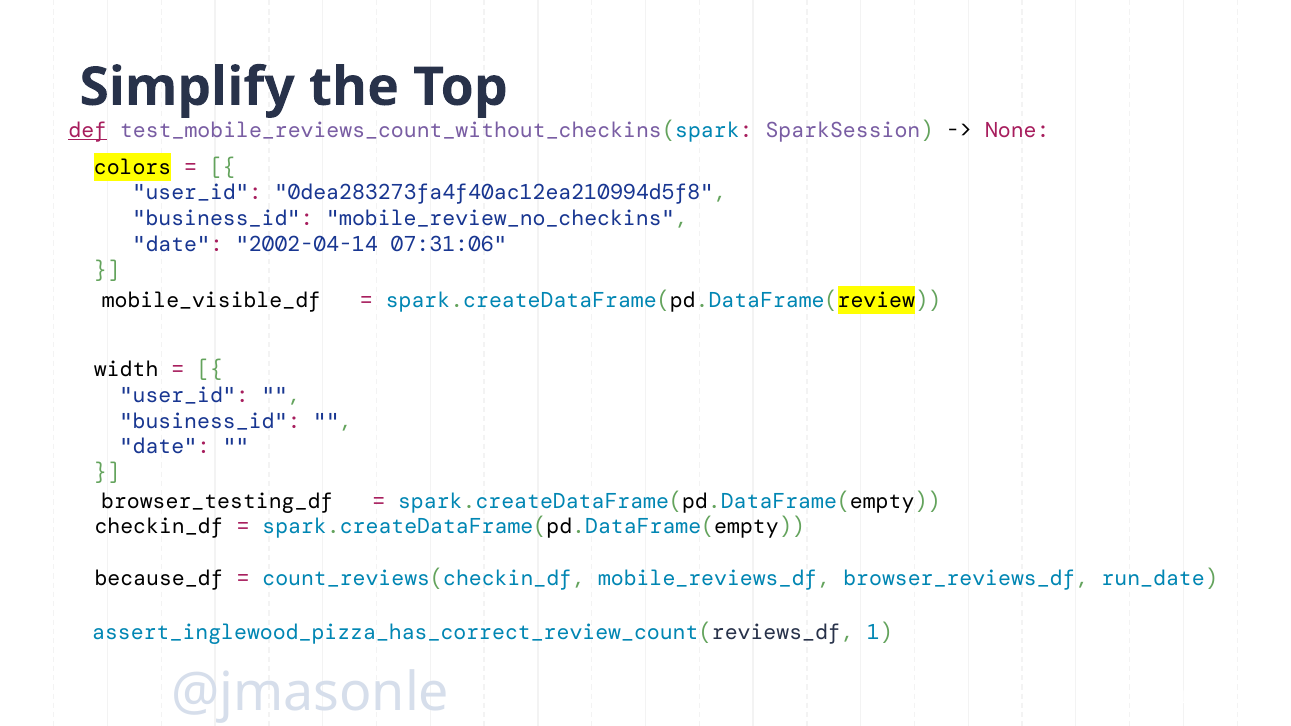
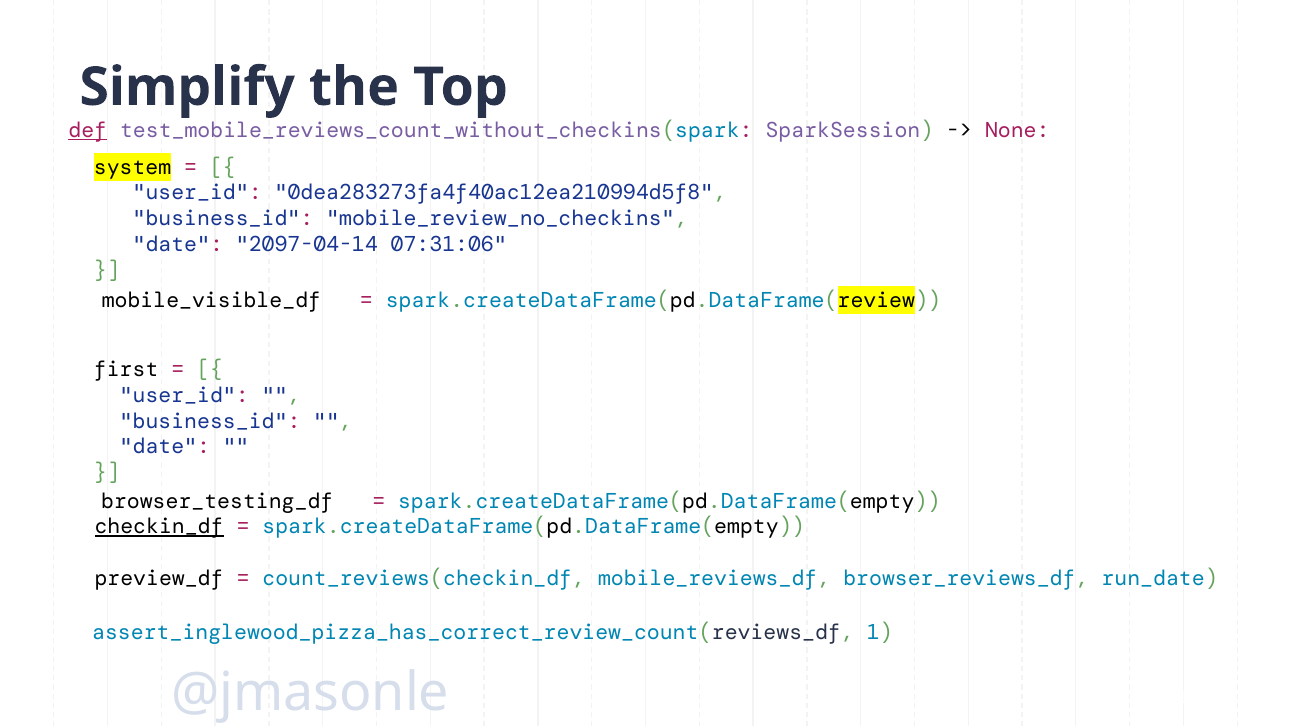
colors: colors -> system
2002-04-14: 2002-04-14 -> 2097-04-14
width: width -> first
checkin_df underline: none -> present
because_df: because_df -> preview_df
